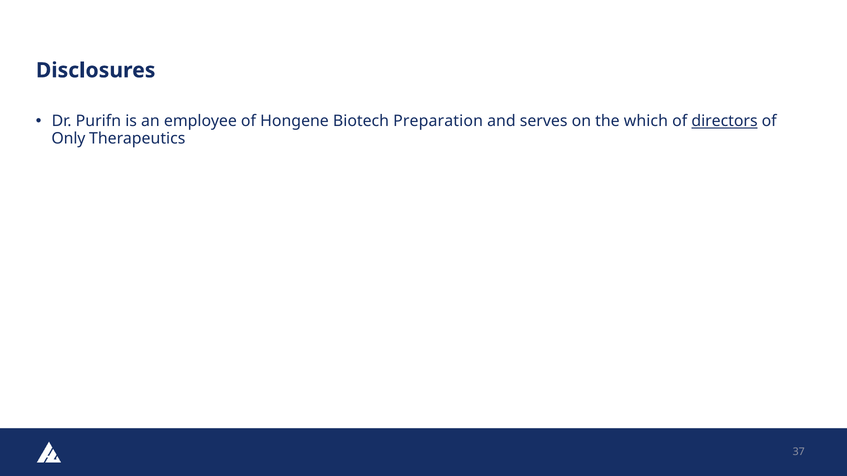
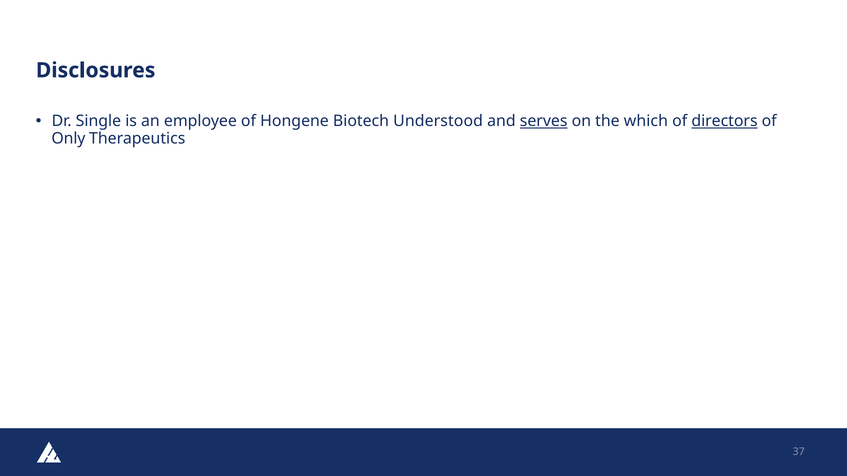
Purifn: Purifn -> Single
Preparation: Preparation -> Understood
serves underline: none -> present
